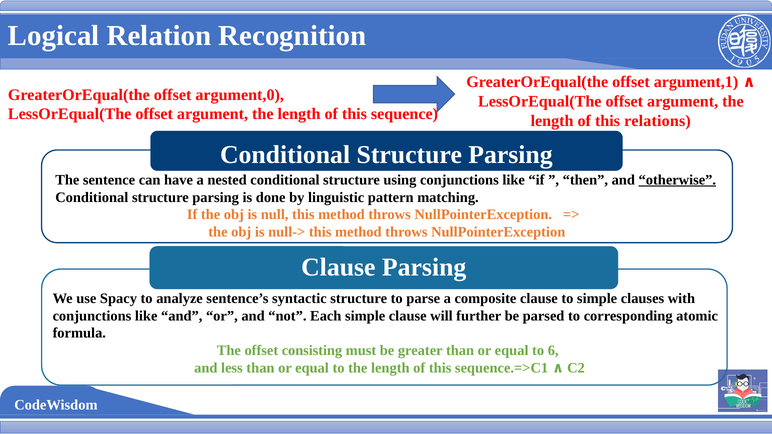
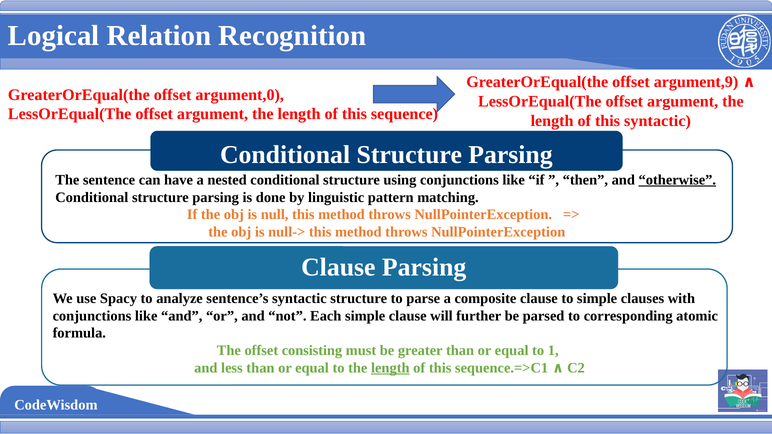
argument,1: argument,1 -> argument,9
this relations: relations -> syntactic
6: 6 -> 1
length at (390, 368) underline: none -> present
